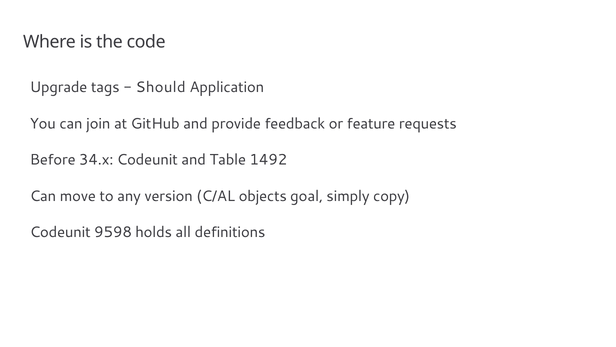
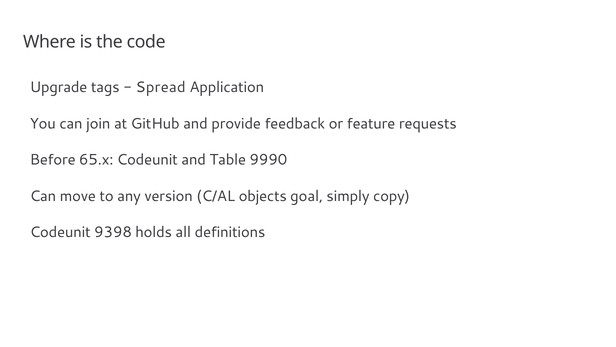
Should: Should -> Spread
34.x: 34.x -> 65.x
1492: 1492 -> 9990
9598: 9598 -> 9398
